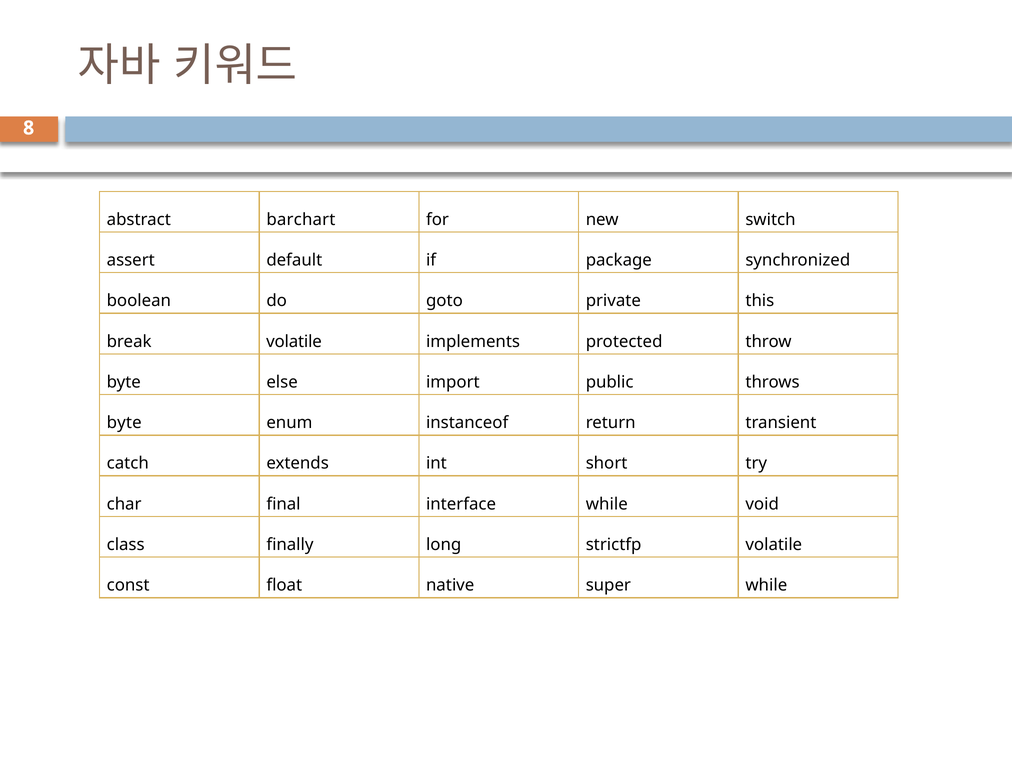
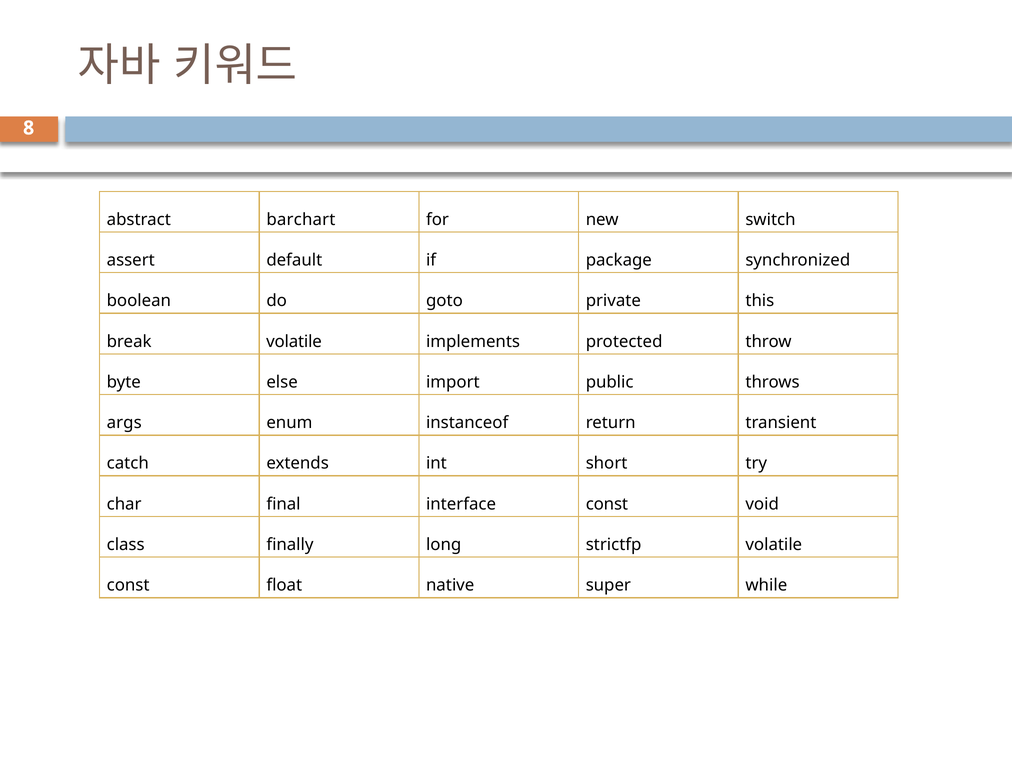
byte at (124, 423): byte -> args
interface while: while -> const
